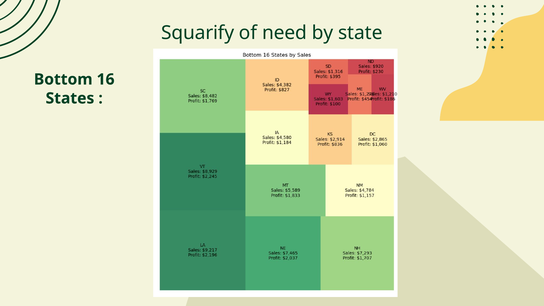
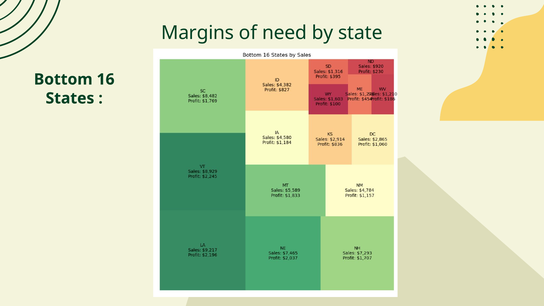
Squarify: Squarify -> Margins
